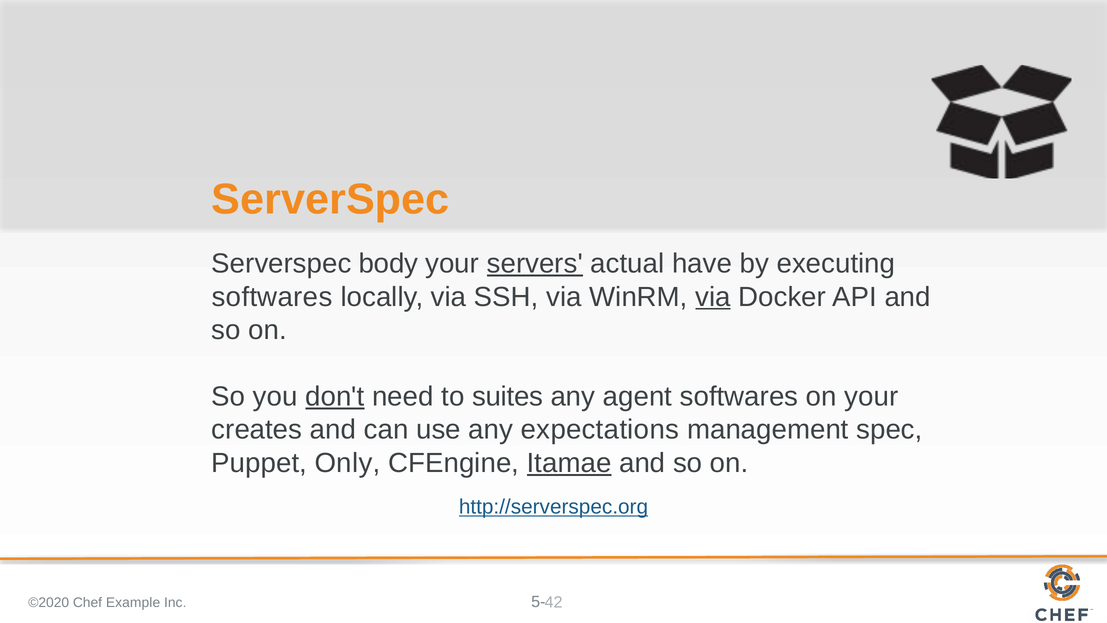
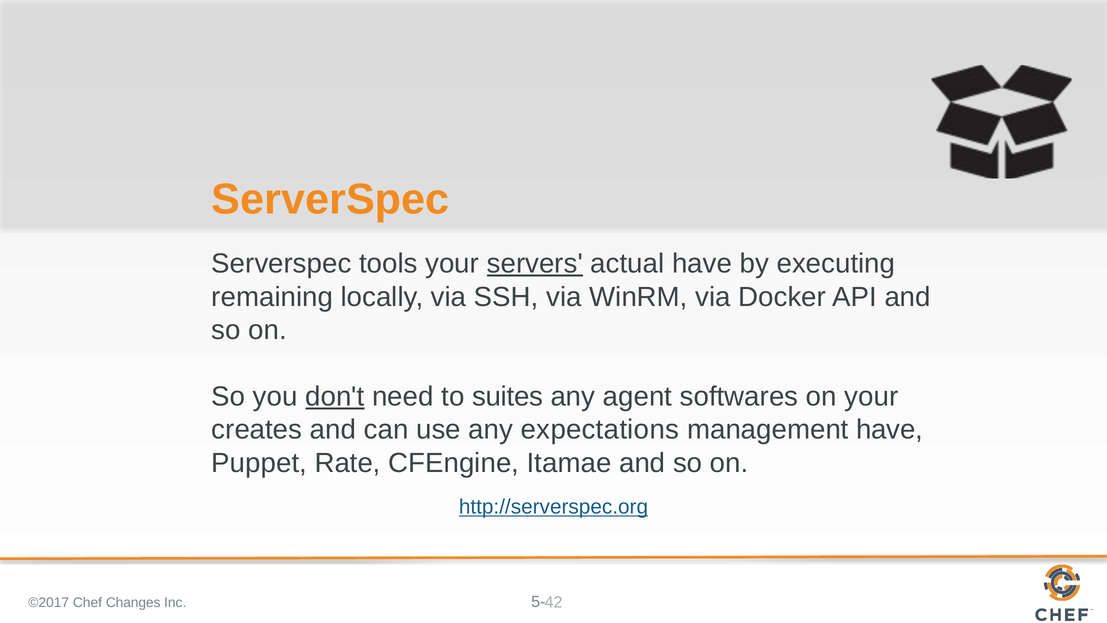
body: body -> tools
softwares at (272, 297): softwares -> remaining
via at (713, 297) underline: present -> none
management spec: spec -> have
Only: Only -> Rate
Itamae underline: present -> none
©2020: ©2020 -> ©2017
Example: Example -> Changes
